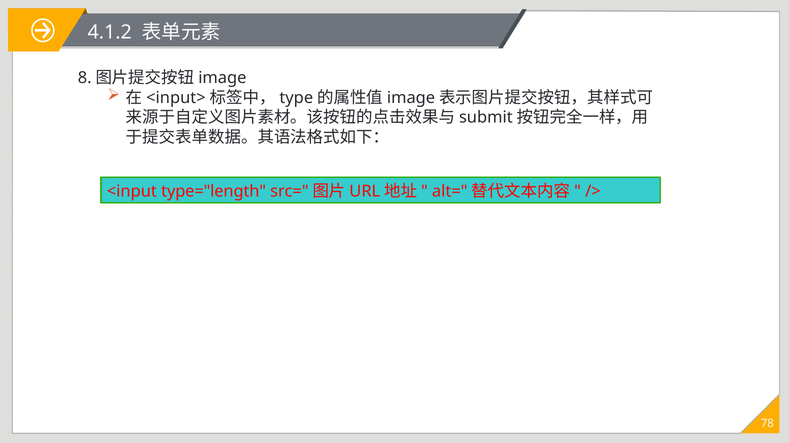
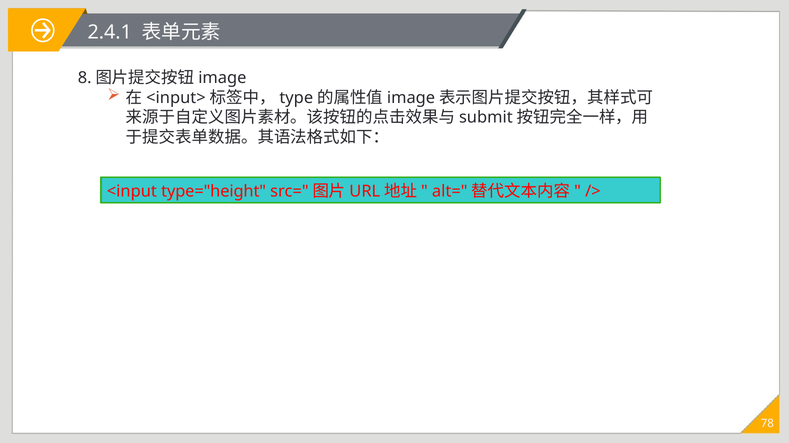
4.1.2: 4.1.2 -> 2.4.1
type="length: type="length -> type="height
